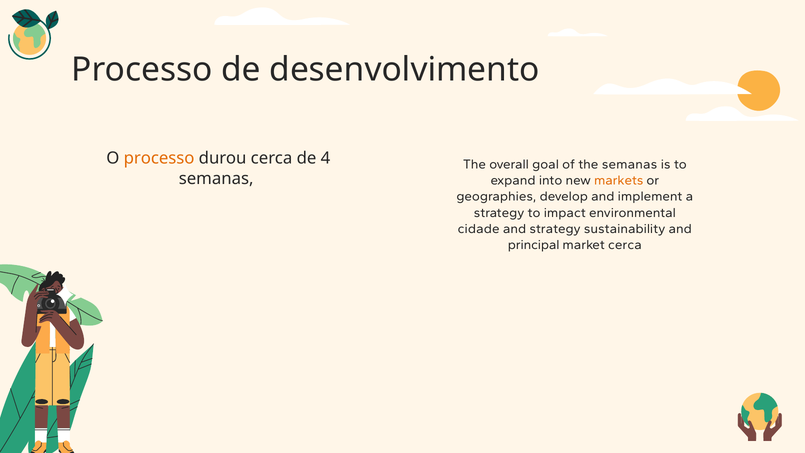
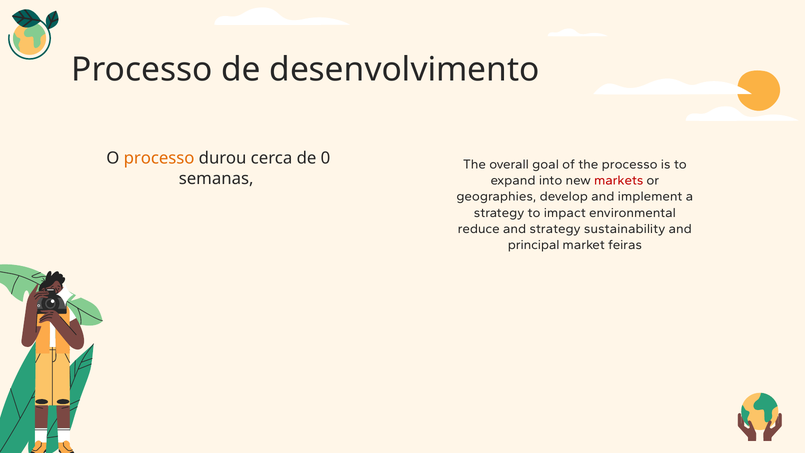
4: 4 -> 0
the semanas: semanas -> processo
markets colour: orange -> red
cidade: cidade -> reduce
market cerca: cerca -> feiras
